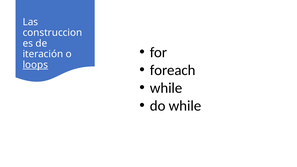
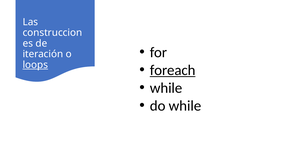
foreach underline: none -> present
